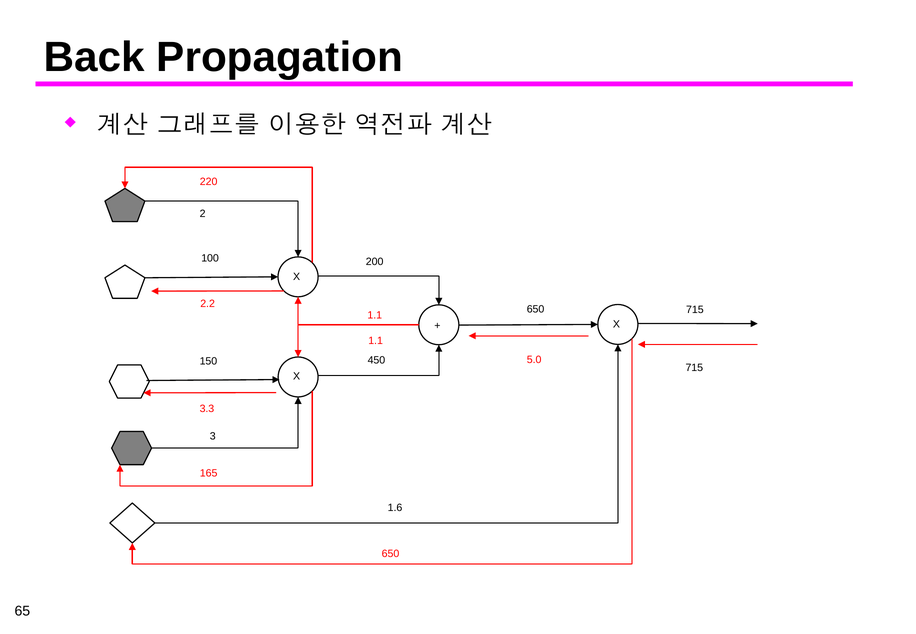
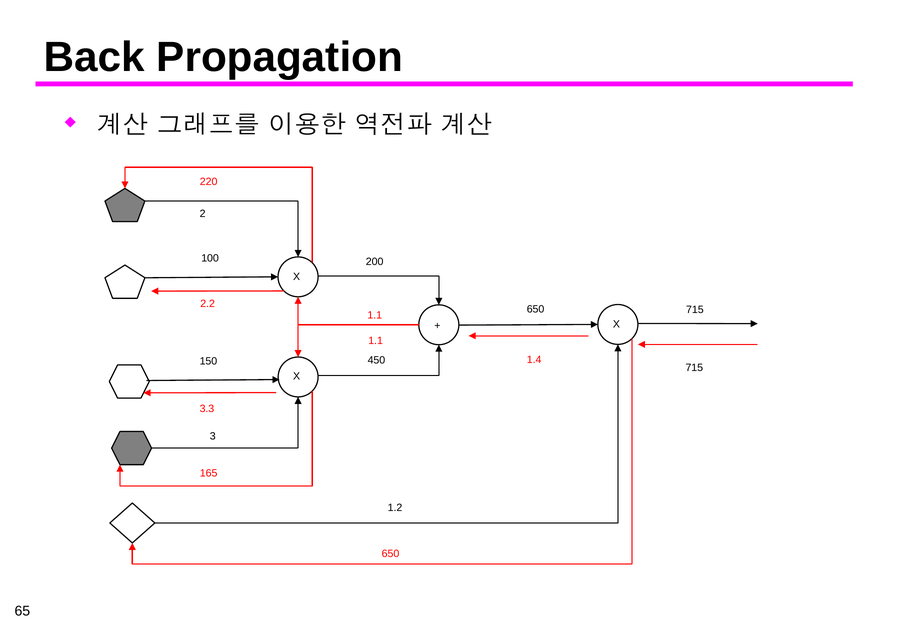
5.0: 5.0 -> 1.4
1.6: 1.6 -> 1.2
